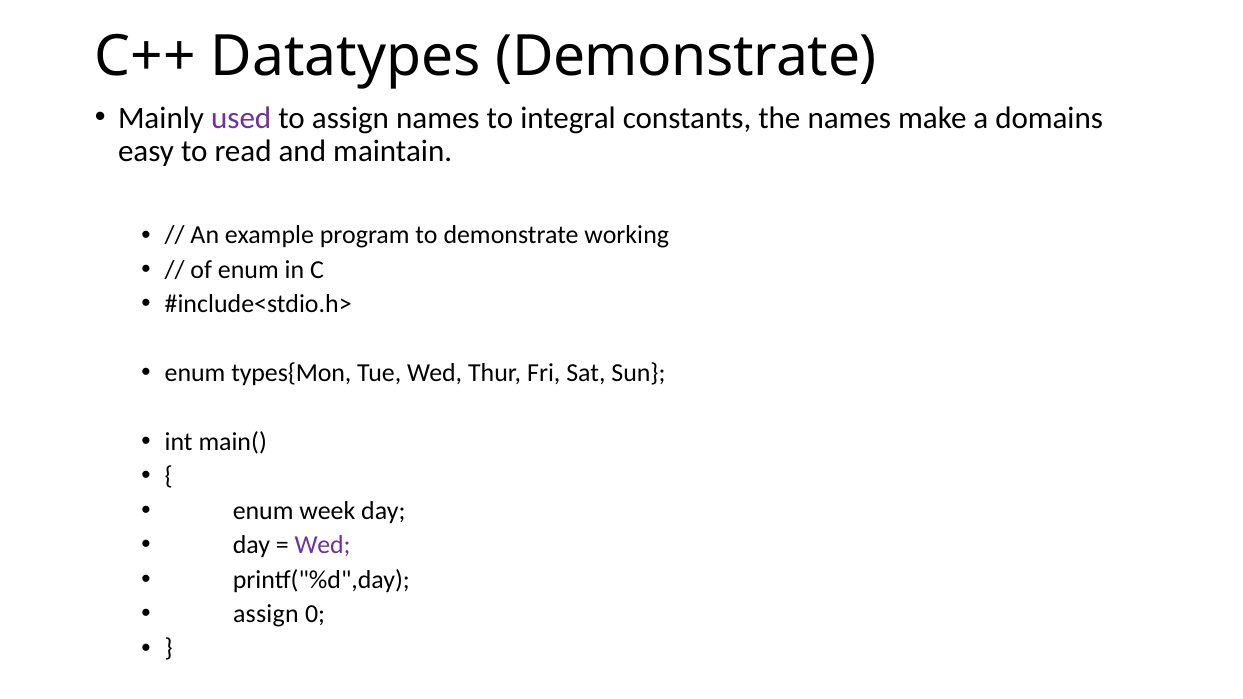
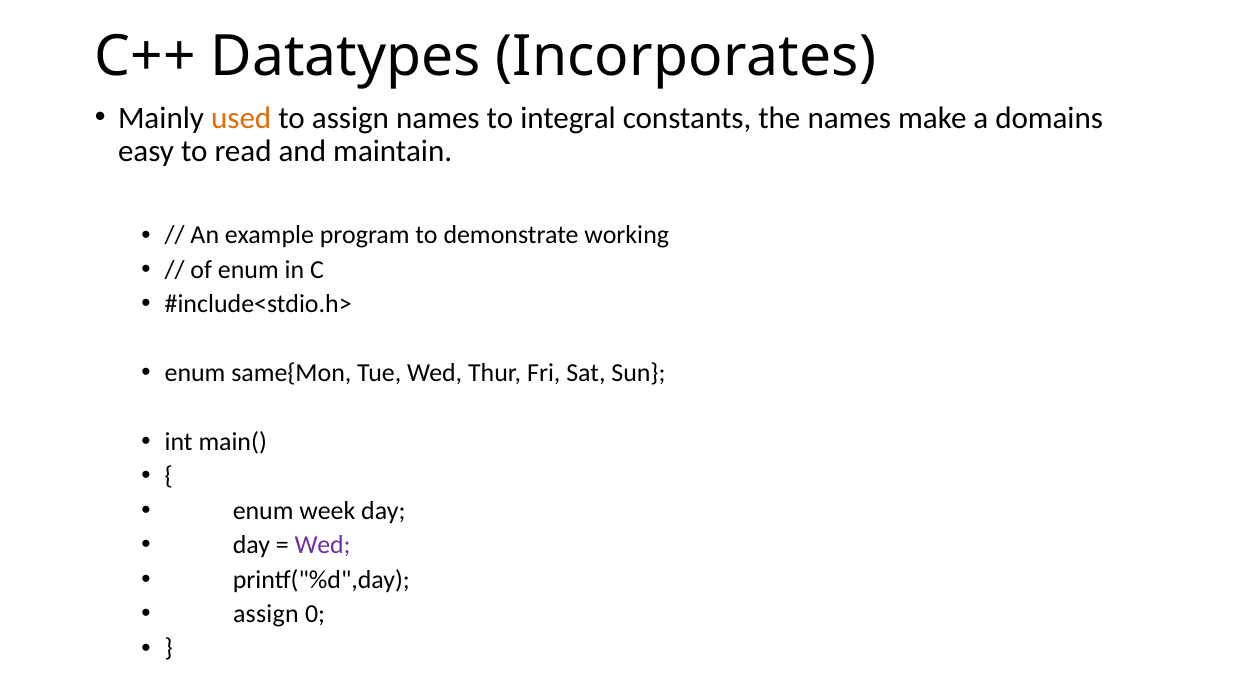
Datatypes Demonstrate: Demonstrate -> Incorporates
used colour: purple -> orange
types{Mon: types{Mon -> same{Mon
